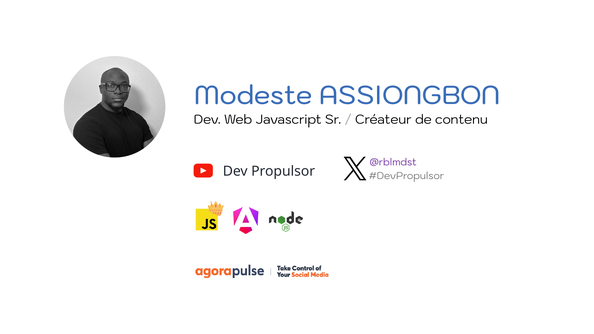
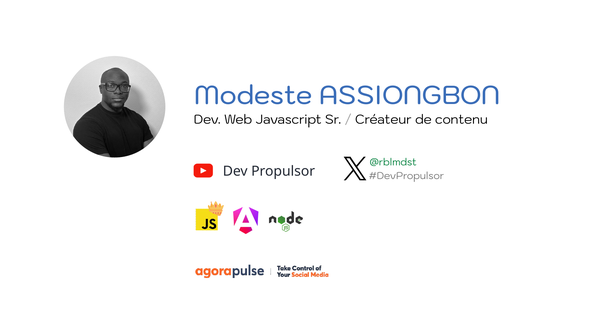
@rblmdst colour: purple -> green
